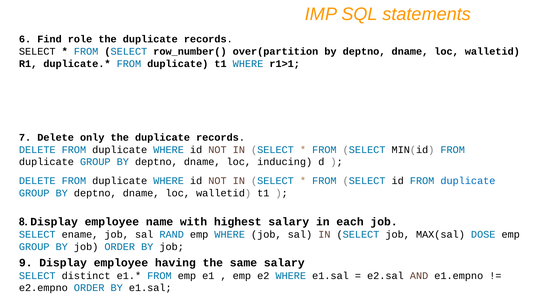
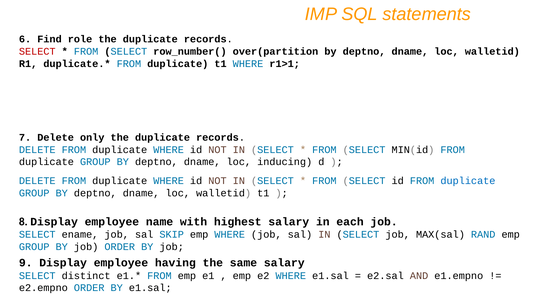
SELECT at (37, 52) colour: black -> red
RAND: RAND -> SKIP
DOSE: DOSE -> RAND
